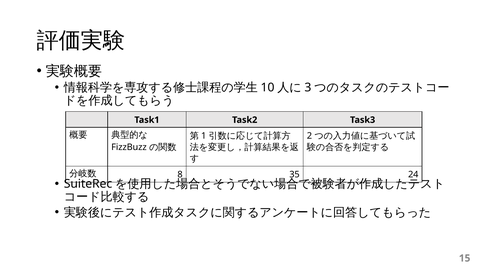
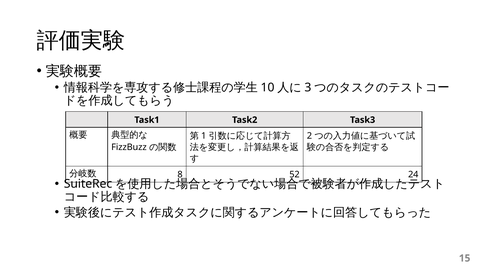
35: 35 -> 52
